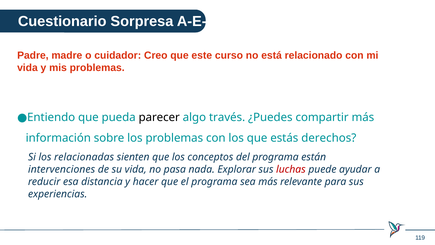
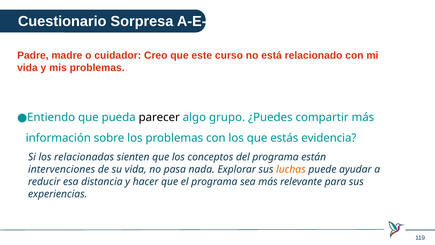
través: través -> grupo
derechos: derechos -> evidencia
luchas colour: red -> orange
